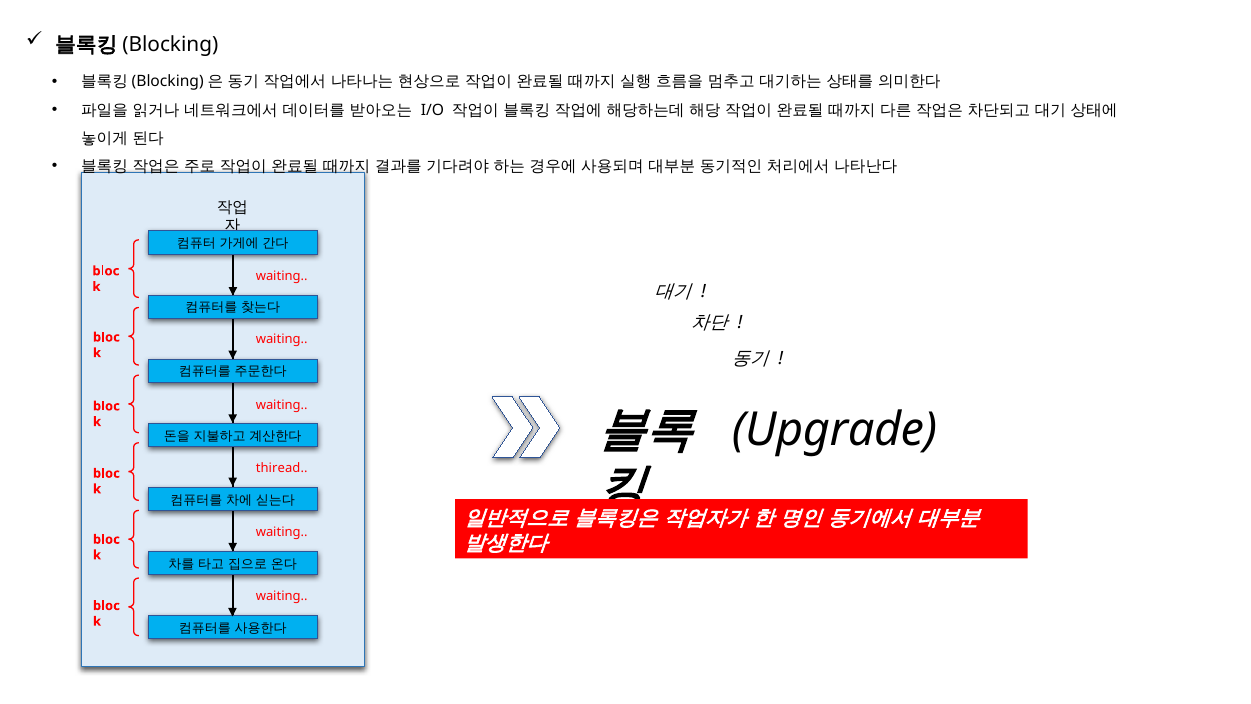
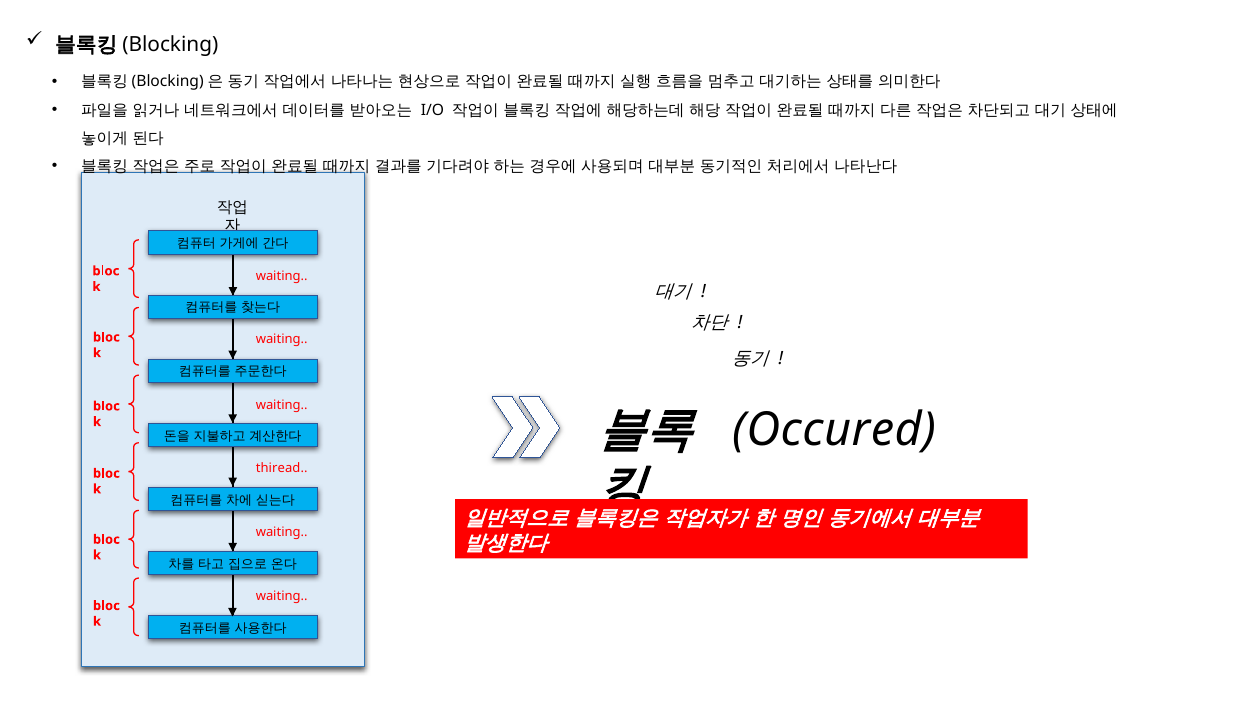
Upgrade: Upgrade -> Occured
